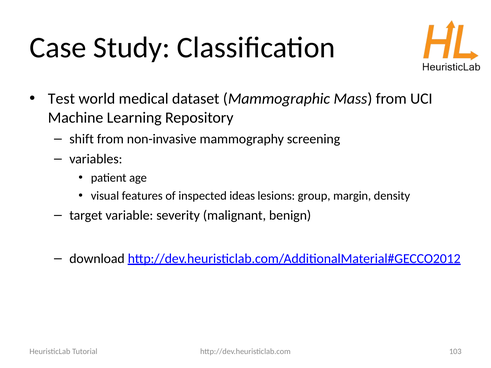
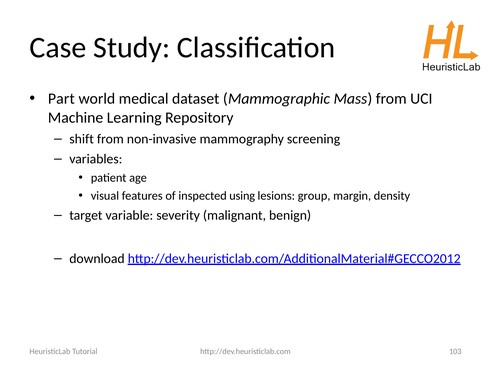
Test: Test -> Part
ideas: ideas -> using
